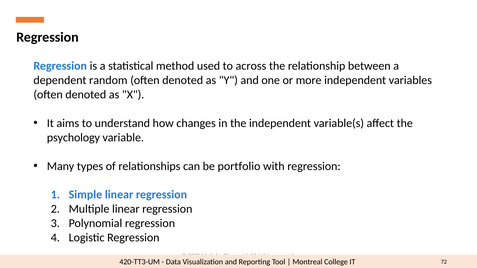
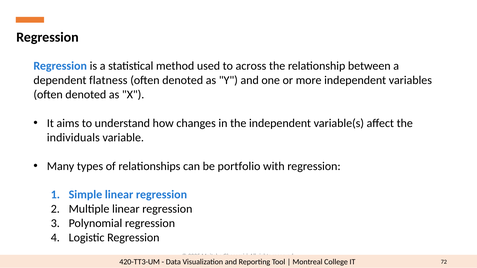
random: random -> flatness
psychology: psychology -> individuals
